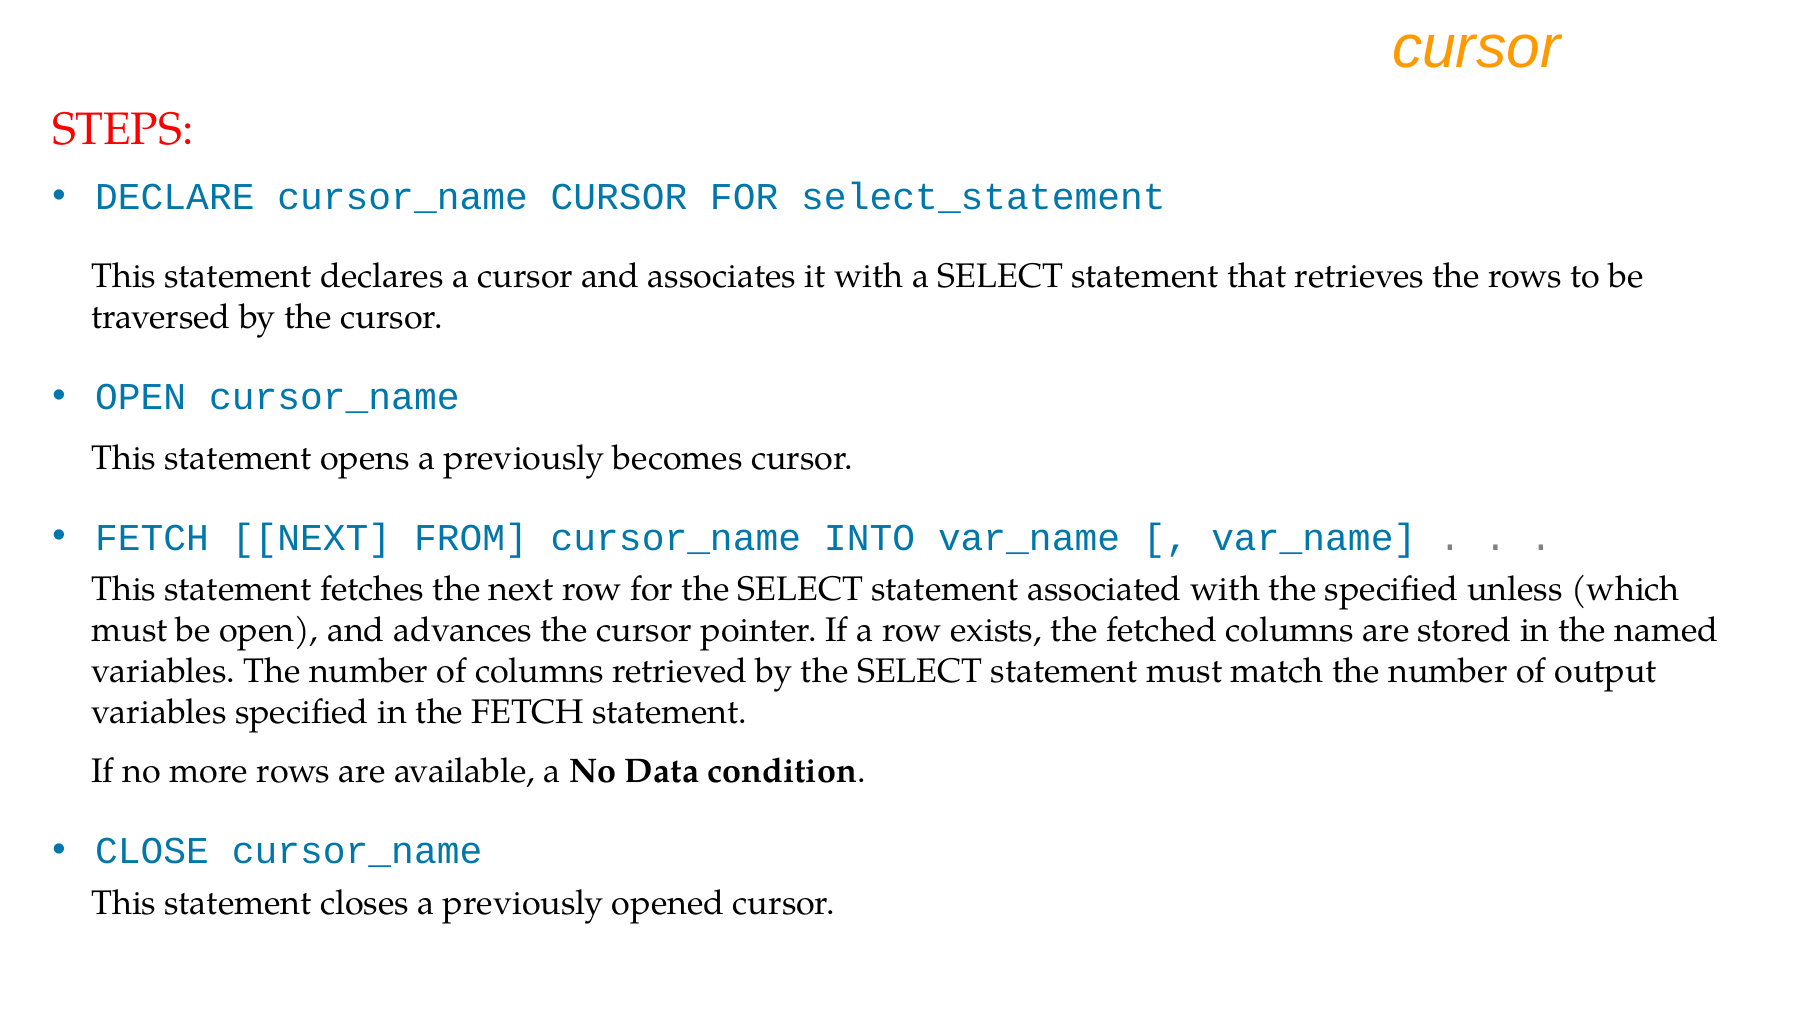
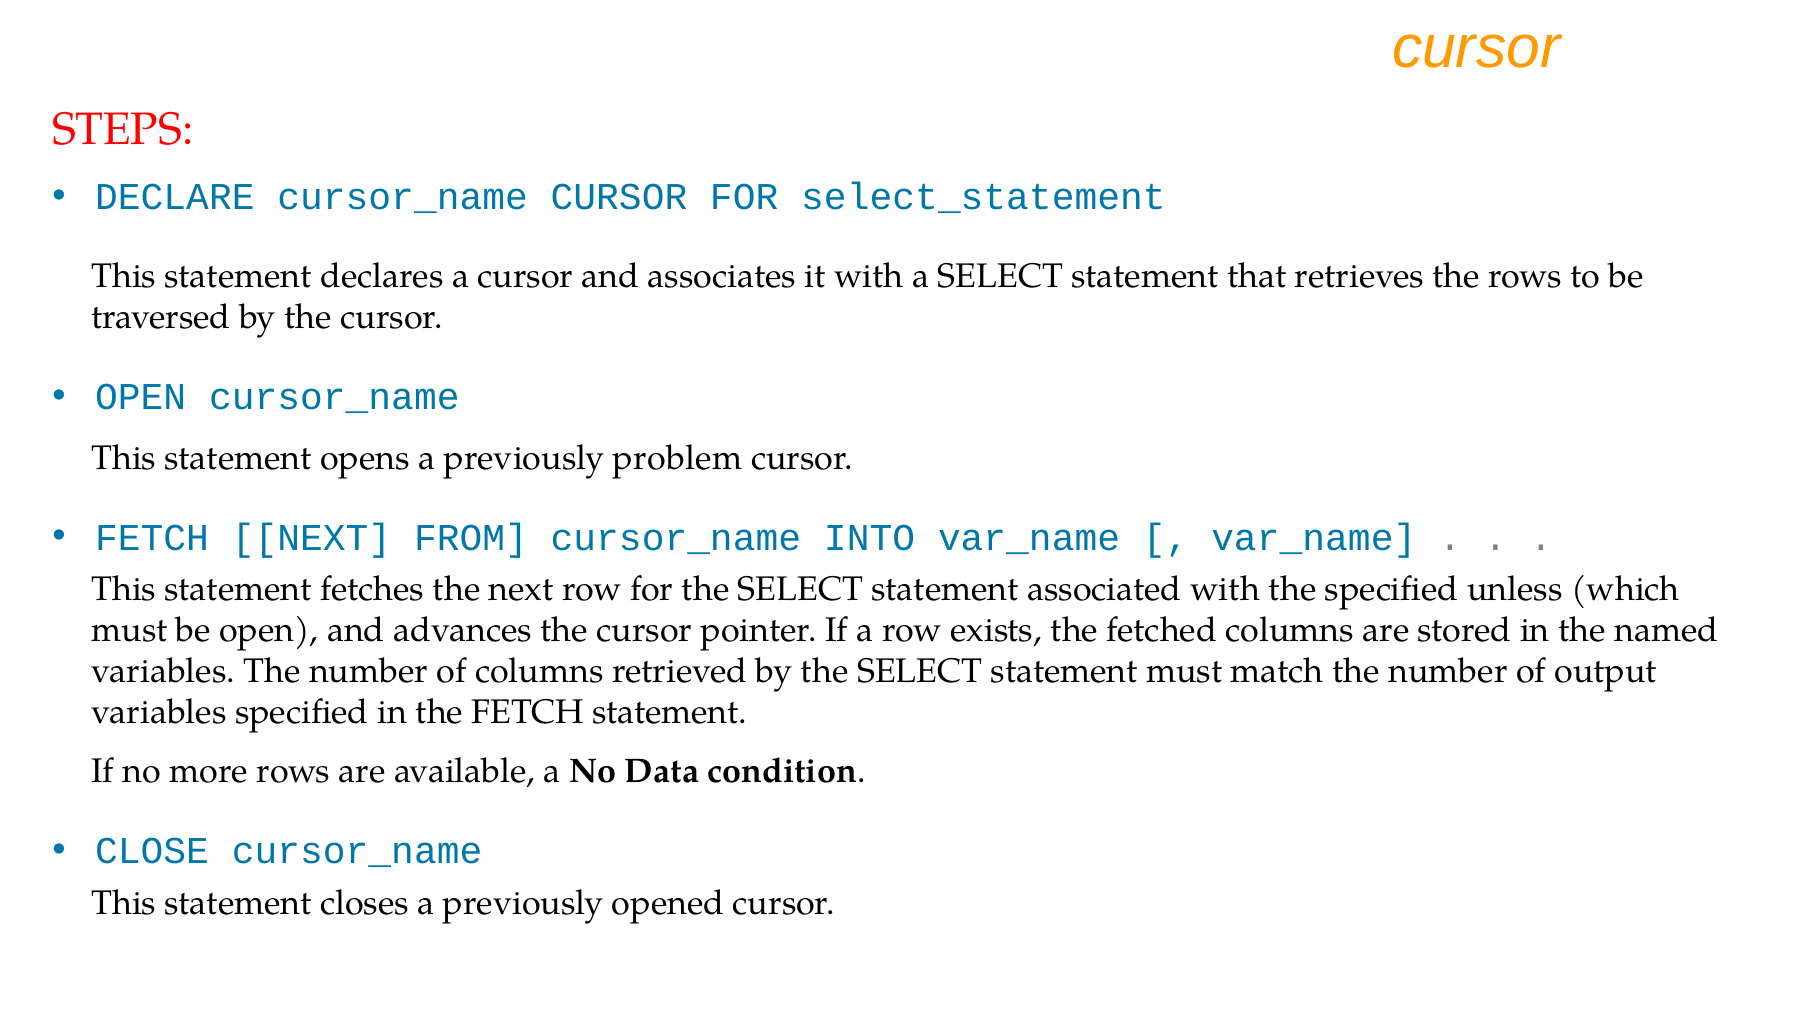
becomes: becomes -> problem
